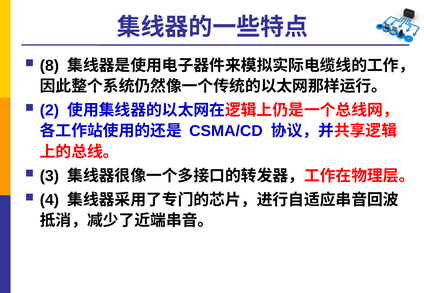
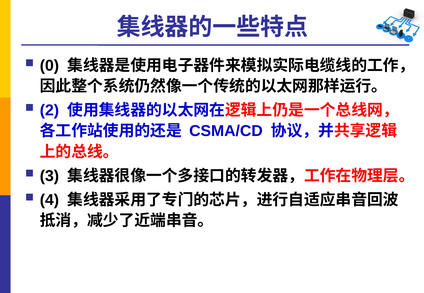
8: 8 -> 0
